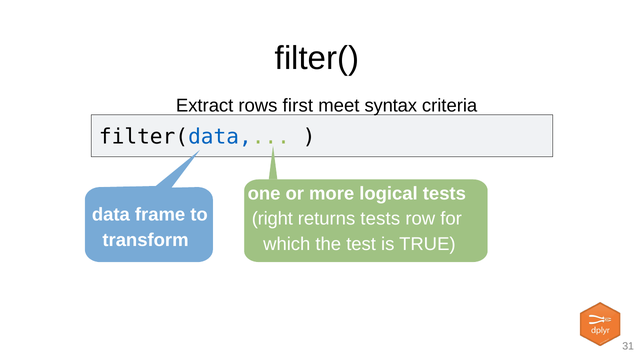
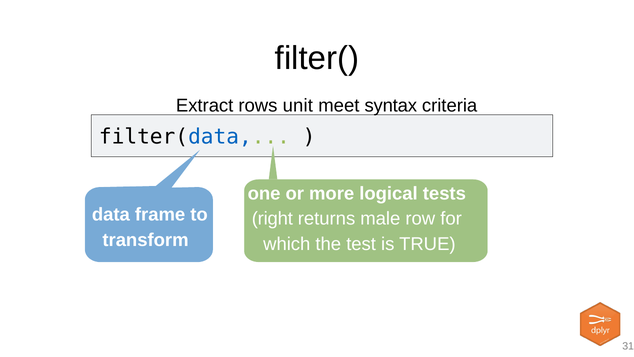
first: first -> unit
returns tests: tests -> male
